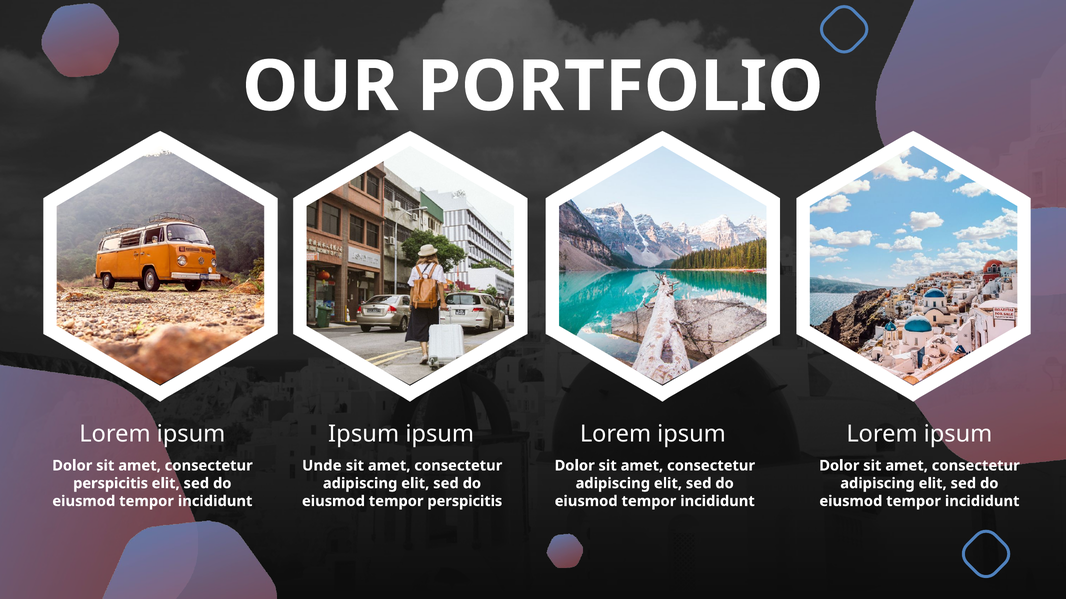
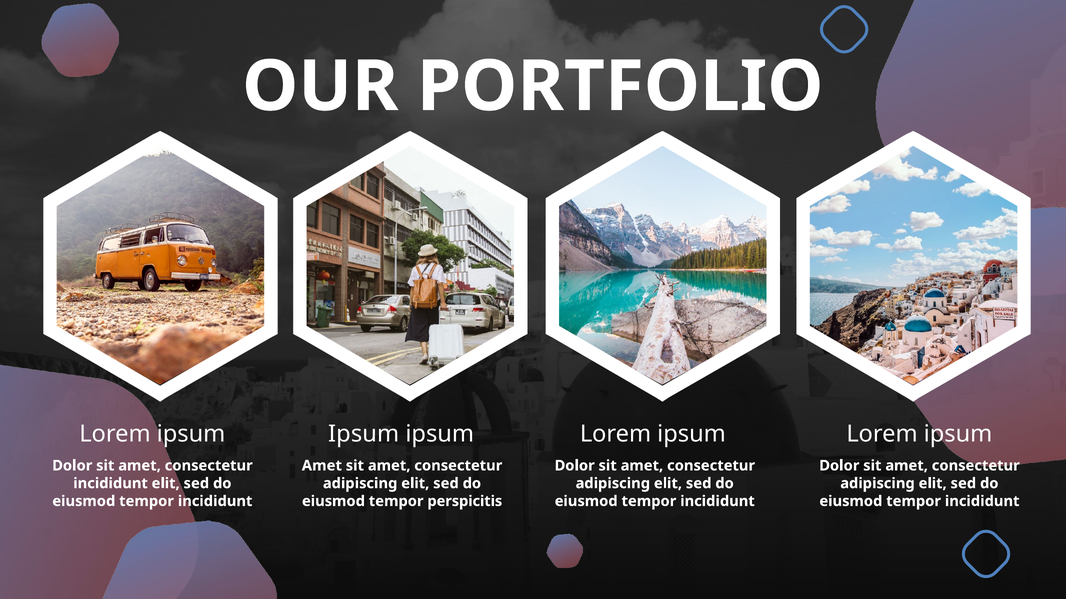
Unde at (322, 466): Unde -> Amet
perspicitis at (111, 484): perspicitis -> incididunt
